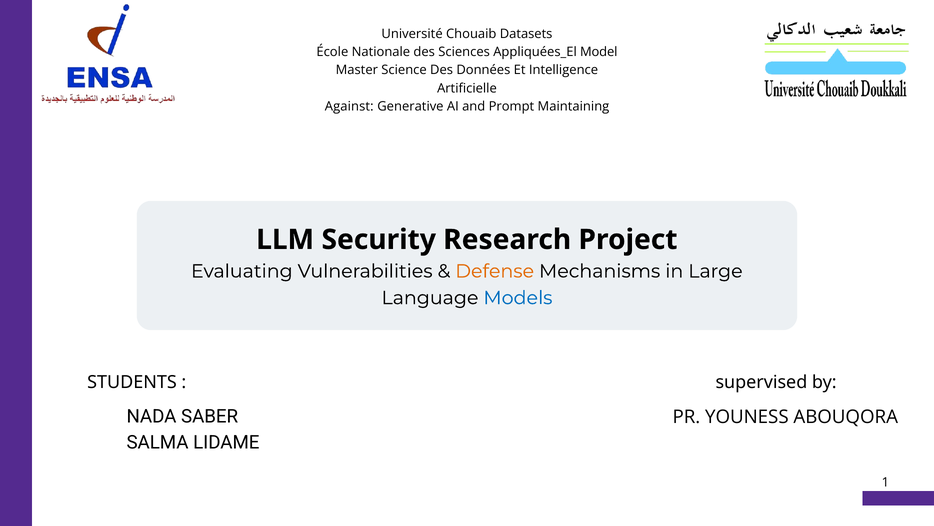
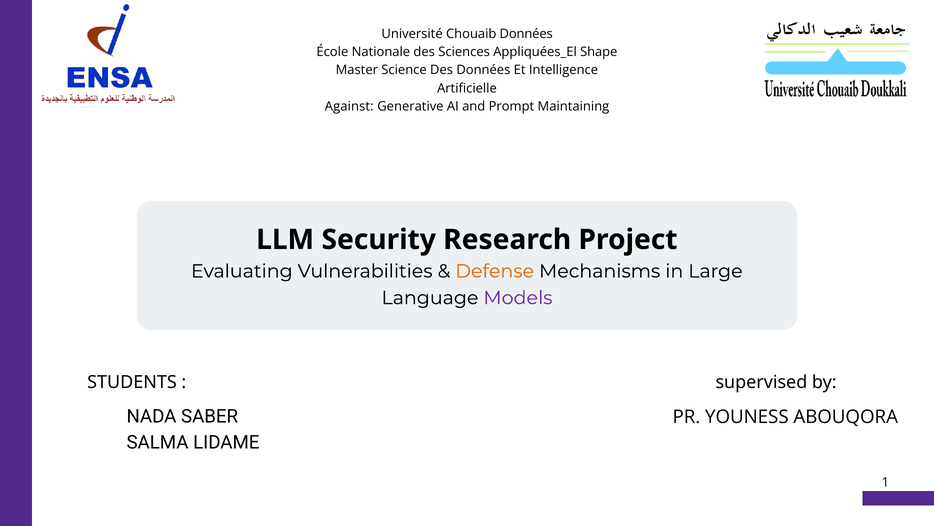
Chouaib Datasets: Datasets -> Données
Model: Model -> Shape
Models colour: blue -> purple
